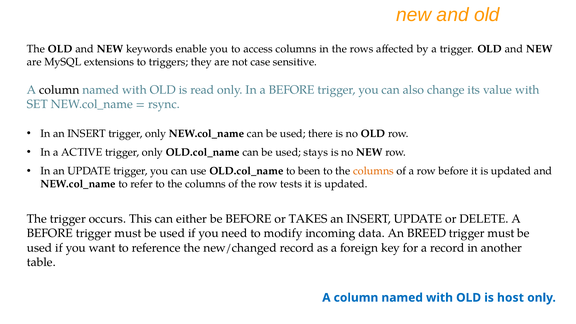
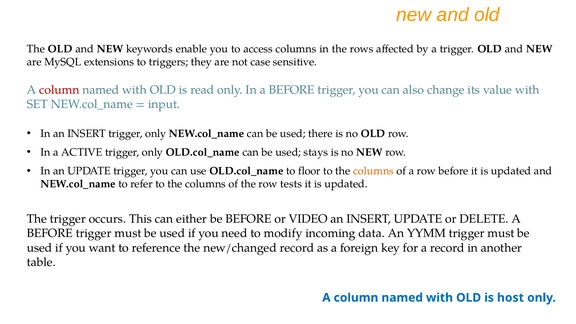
column at (59, 90) colour: black -> red
rsync: rsync -> input
been: been -> floor
TAKES: TAKES -> VIDEO
BREED: BREED -> YYMM
